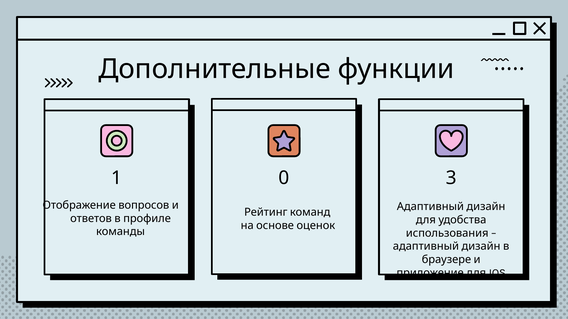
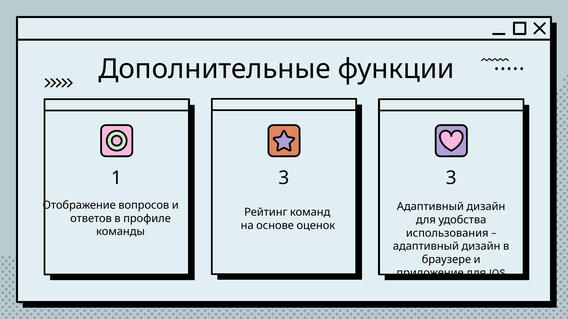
1 0: 0 -> 3
